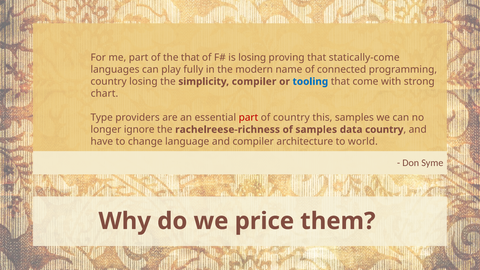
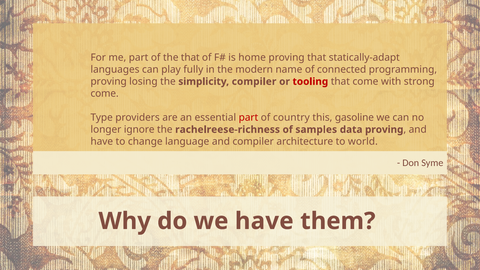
is losing: losing -> home
statically-come: statically-come -> statically-adapt
country at (109, 82): country -> proving
tooling colour: blue -> red
chart at (104, 94): chart -> come
this samples: samples -> gasoline
data country: country -> proving
we price: price -> have
